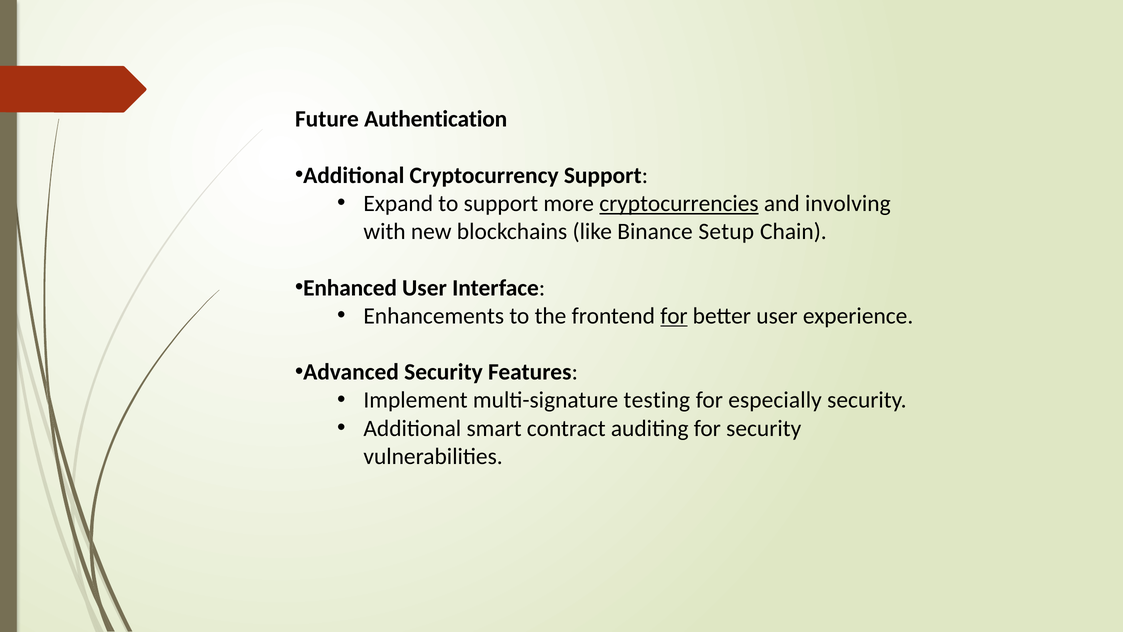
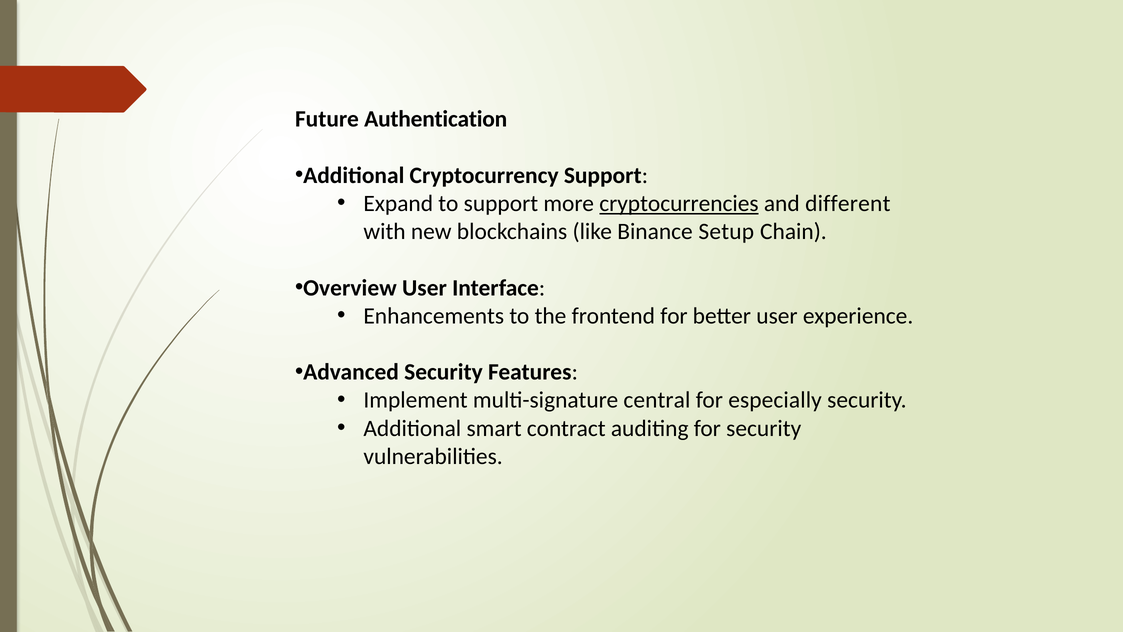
involving: involving -> different
Enhanced: Enhanced -> Overview
for at (674, 316) underline: present -> none
testing: testing -> central
